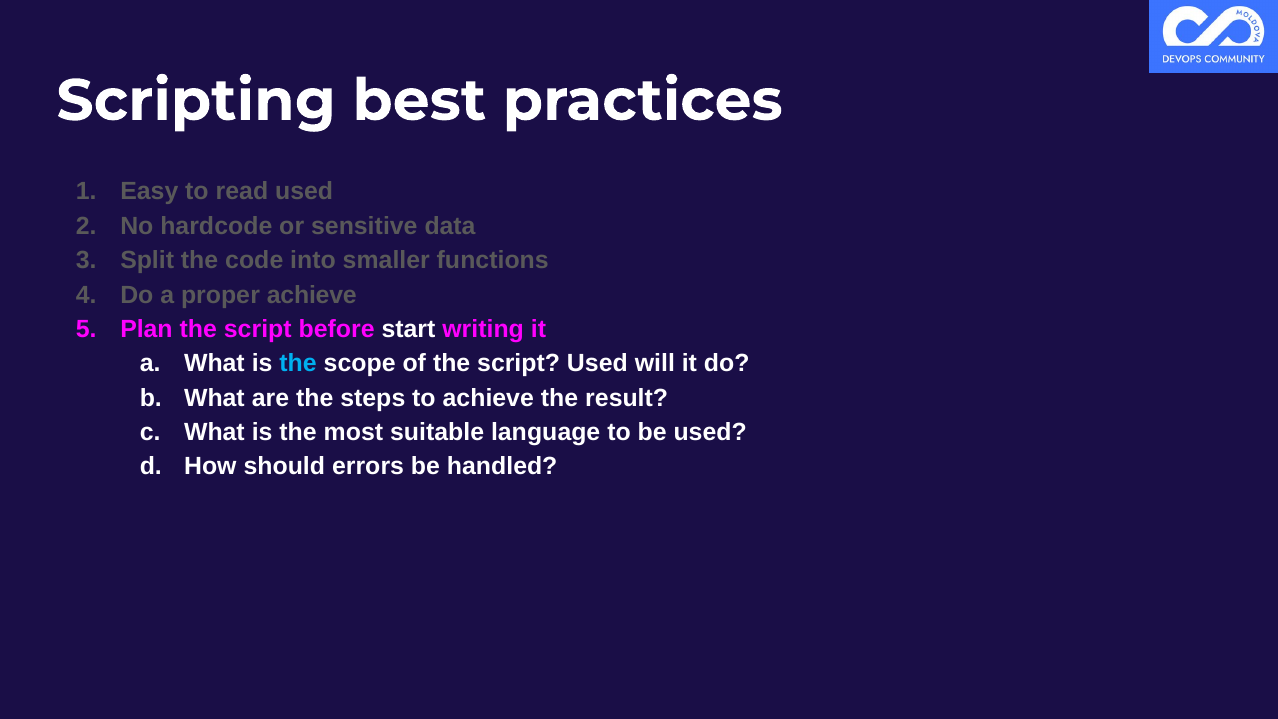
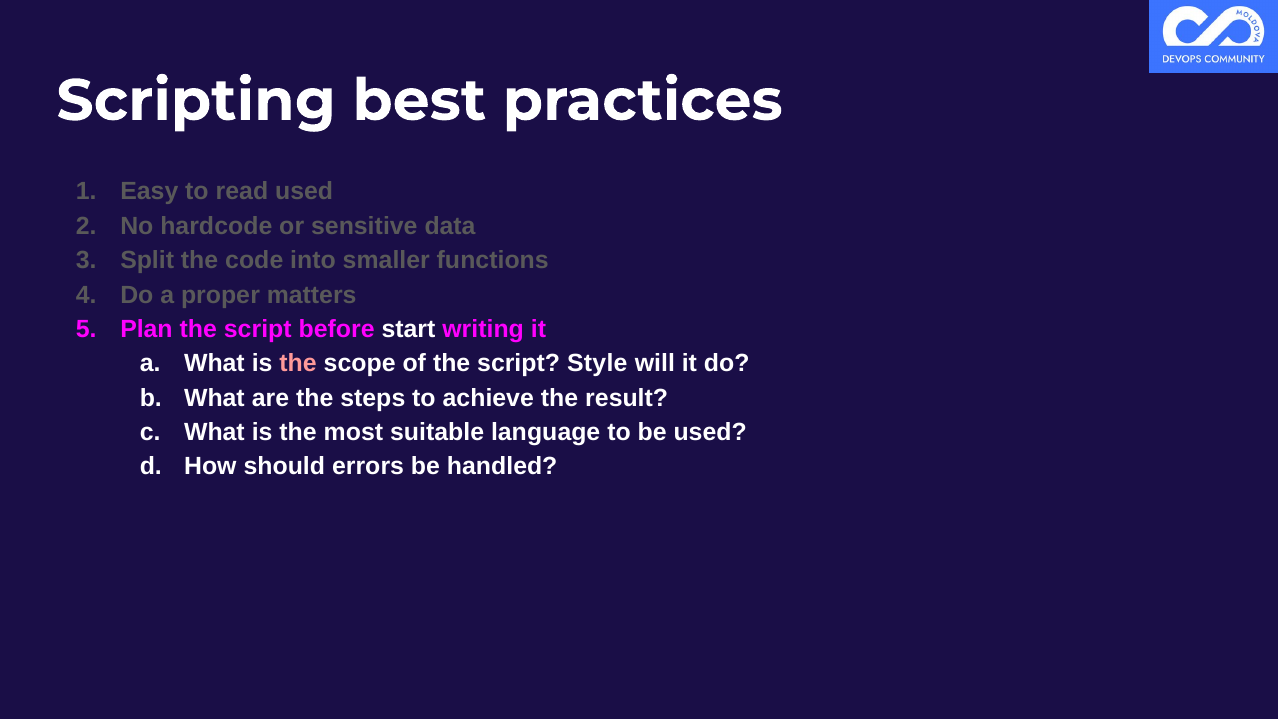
proper achieve: achieve -> matters
the at (298, 364) colour: light blue -> pink
script Used: Used -> Style
